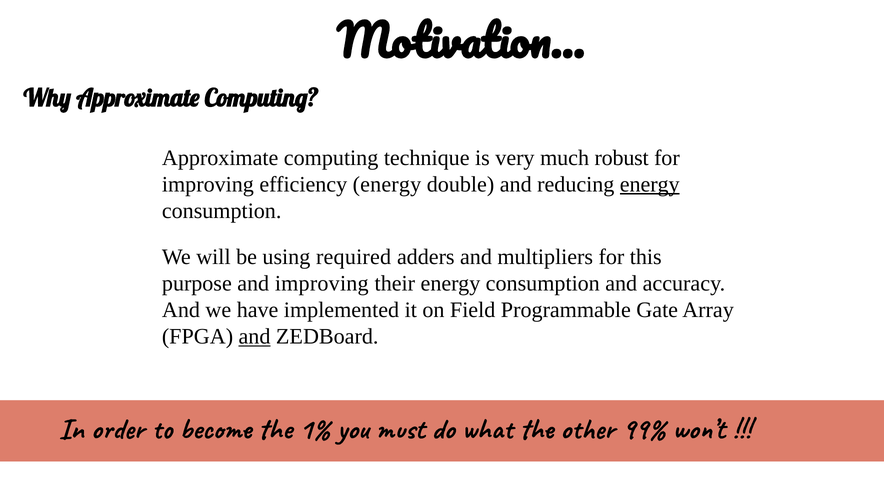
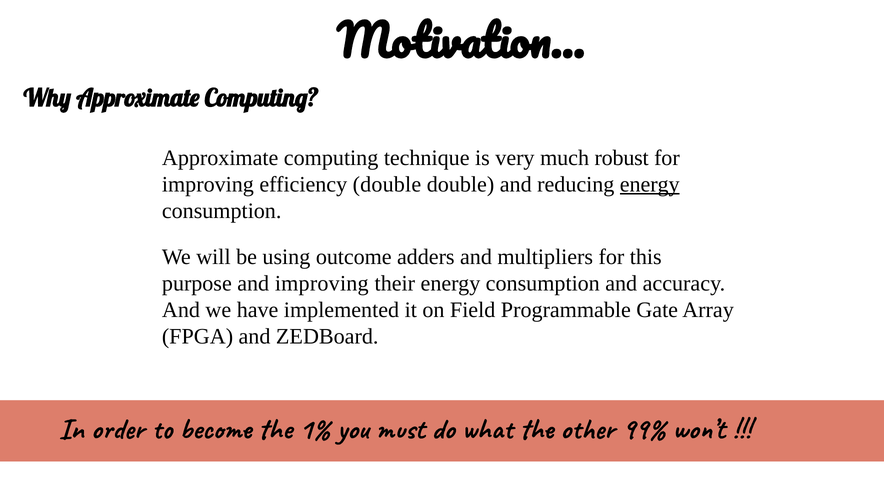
efficiency energy: energy -> double
required: required -> outcome
and at (255, 337) underline: present -> none
